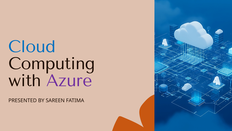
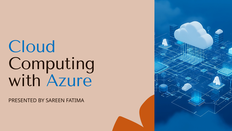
Azure colour: purple -> blue
